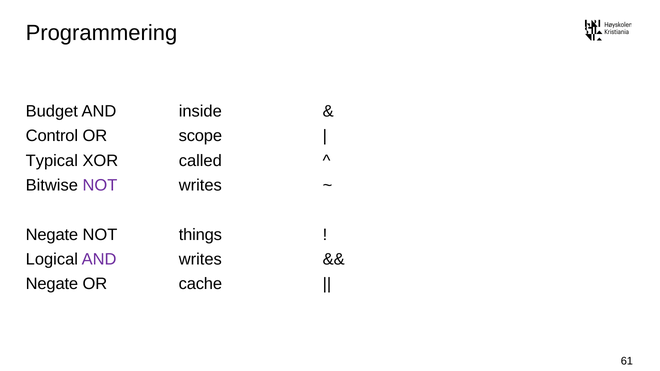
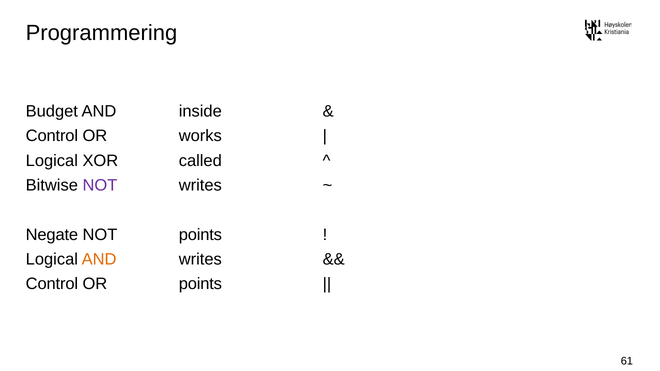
scope: scope -> works
Typical at (52, 161): Typical -> Logical
NOT things: things -> points
AND at (99, 260) colour: purple -> orange
Negate at (52, 284): Negate -> Control
OR cache: cache -> points
